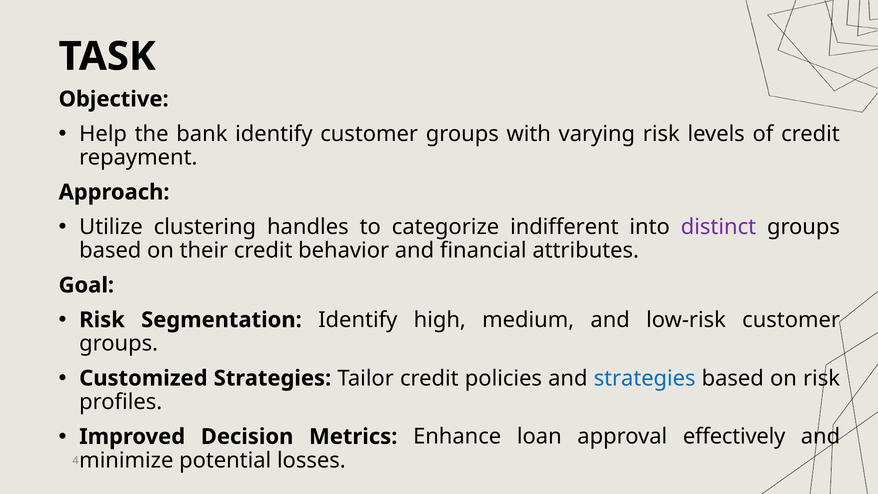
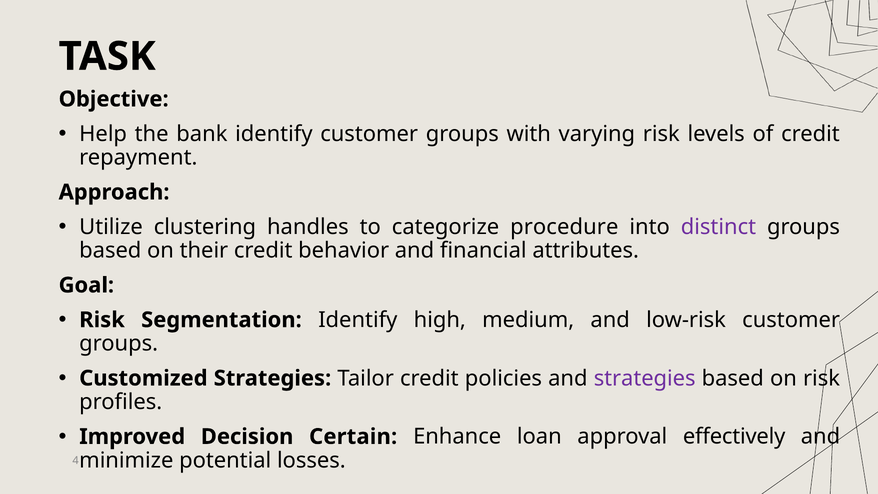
indifferent: indifferent -> procedure
strategies at (645, 378) colour: blue -> purple
Metrics: Metrics -> Certain
